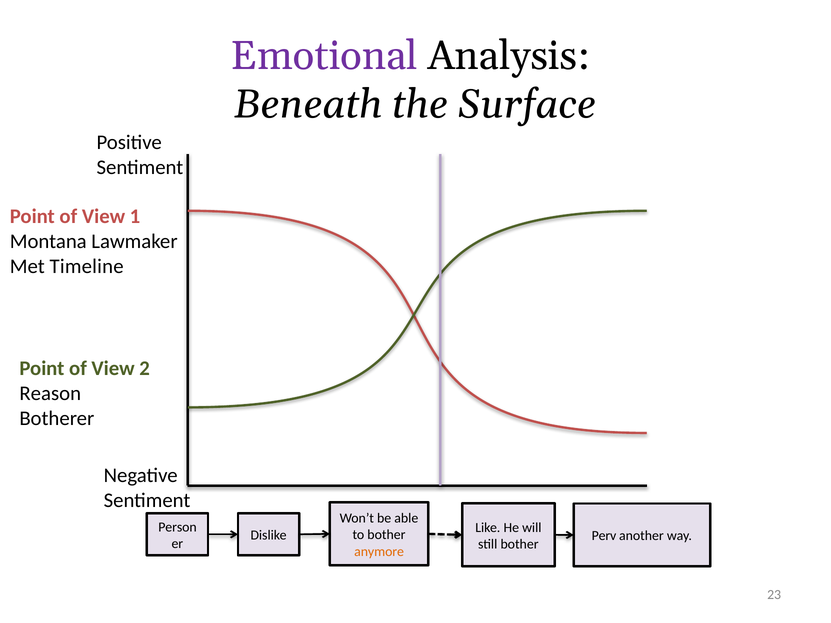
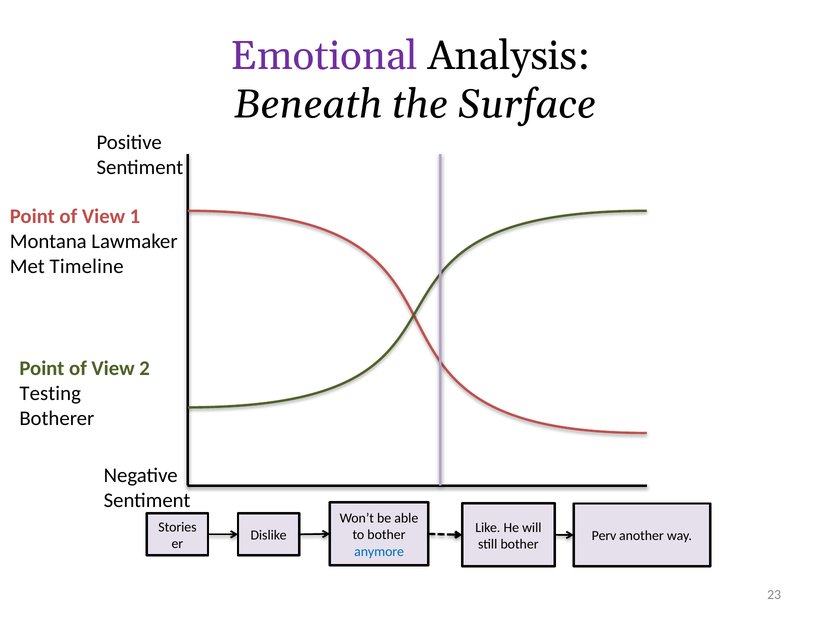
Reason: Reason -> Testing
Person: Person -> Stories
anymore colour: orange -> blue
